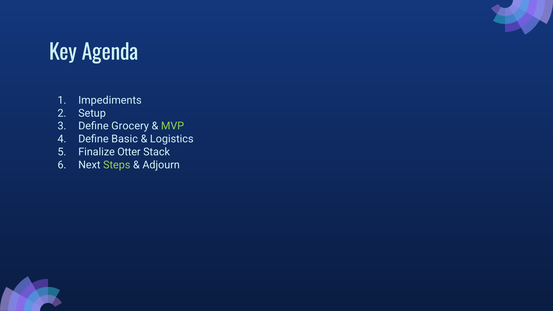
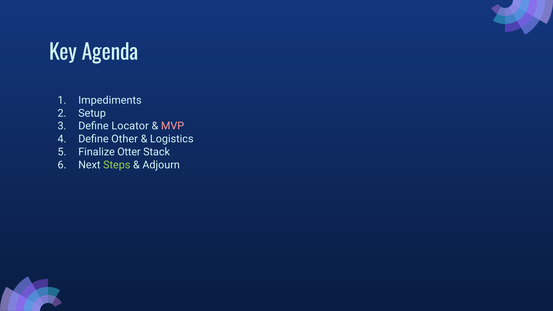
Grocery: Grocery -> Locator
MVP colour: light green -> pink
Basic: Basic -> Other
